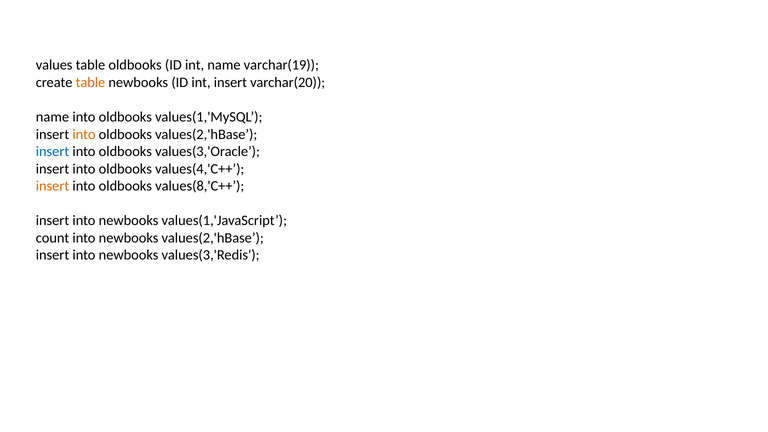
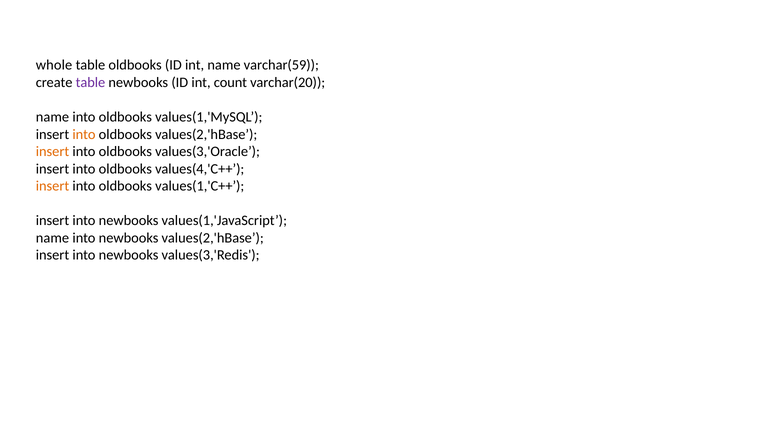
values: values -> whole
varchar(19: varchar(19 -> varchar(59
table at (90, 82) colour: orange -> purple
int insert: insert -> count
insert at (52, 152) colour: blue -> orange
values(8,'C++: values(8,'C++ -> values(1,'C++
count at (53, 238): count -> name
